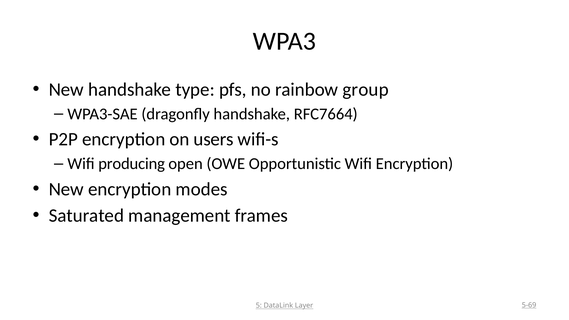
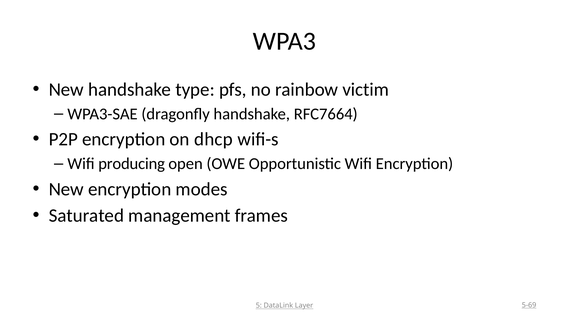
group: group -> victim
users: users -> dhcp
